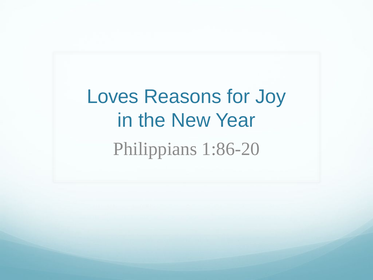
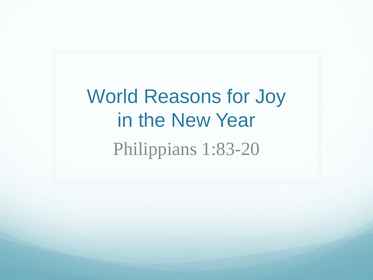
Loves: Loves -> World
1:86-20: 1:86-20 -> 1:83-20
